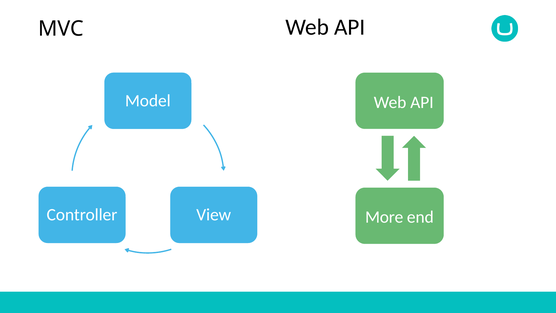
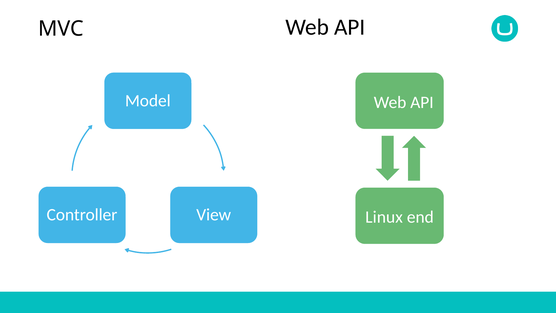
More: More -> Linux
